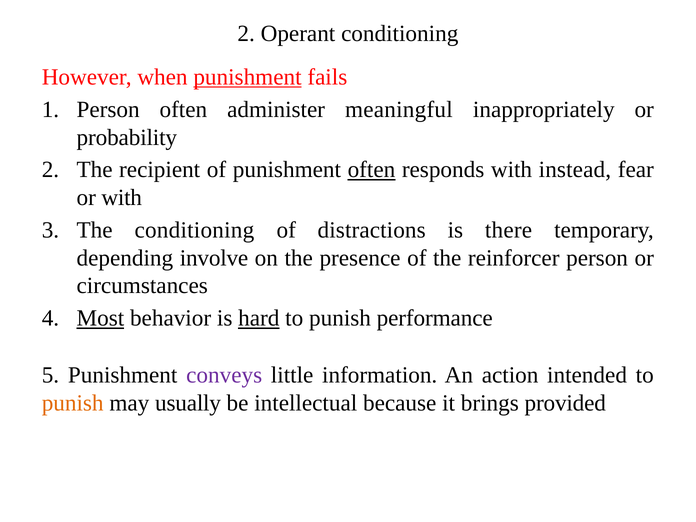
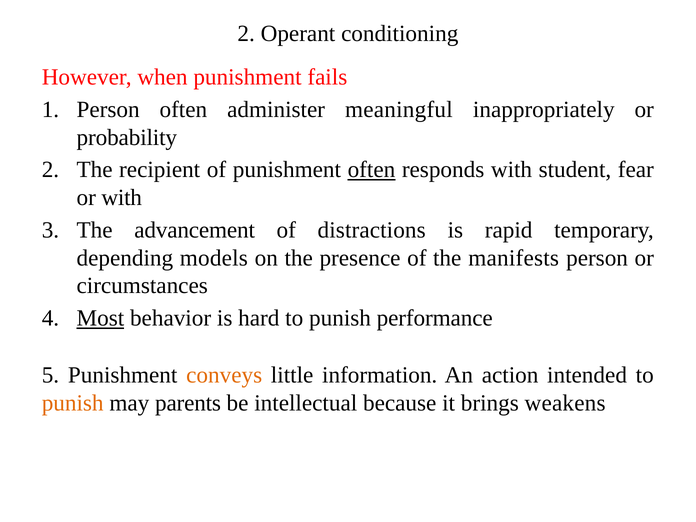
punishment at (247, 77) underline: present -> none
instead: instead -> student
The conditioning: conditioning -> advancement
there: there -> rapid
involve: involve -> models
reinforcer: reinforcer -> manifests
hard underline: present -> none
conveys colour: purple -> orange
usually: usually -> parents
provided: provided -> weakens
